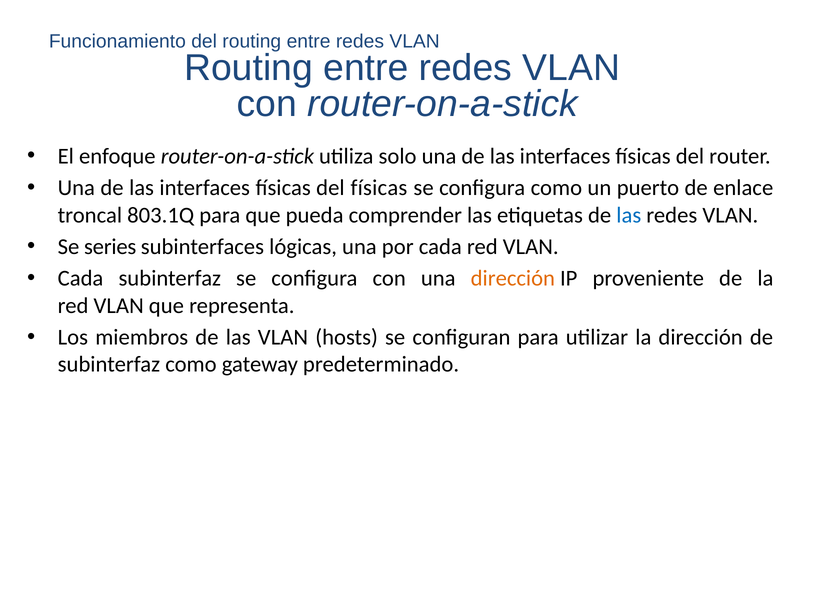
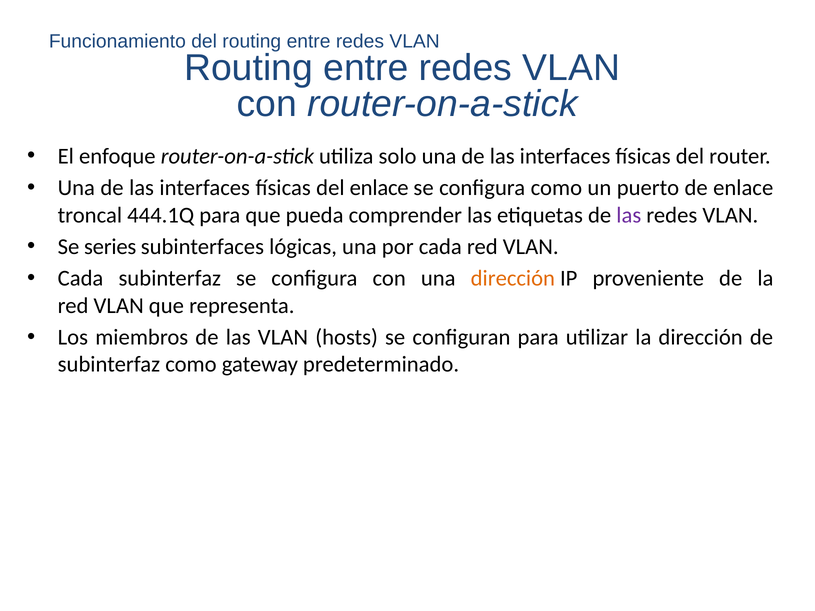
del físicas: físicas -> enlace
803.1Q: 803.1Q -> 444.1Q
las at (629, 215) colour: blue -> purple
